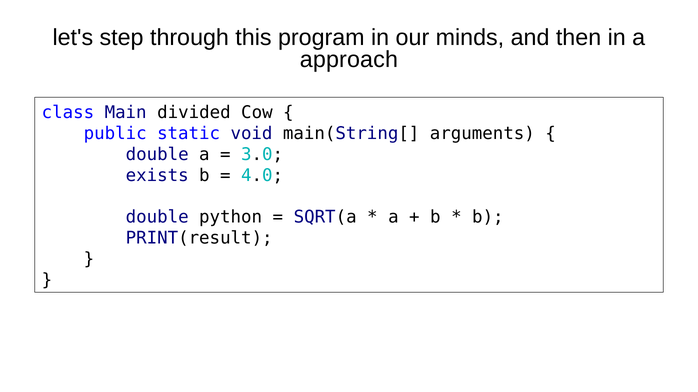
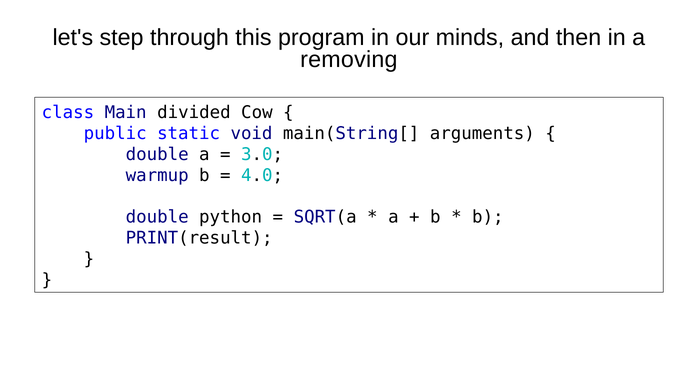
approach: approach -> removing
exists: exists -> warmup
